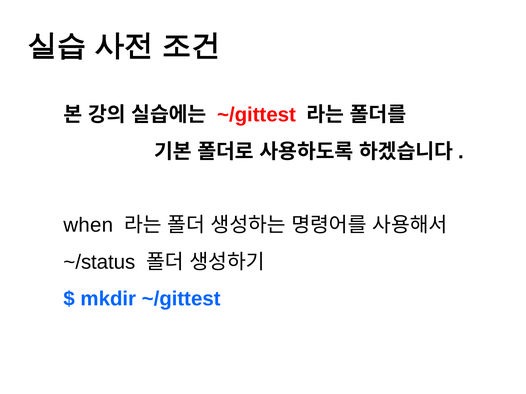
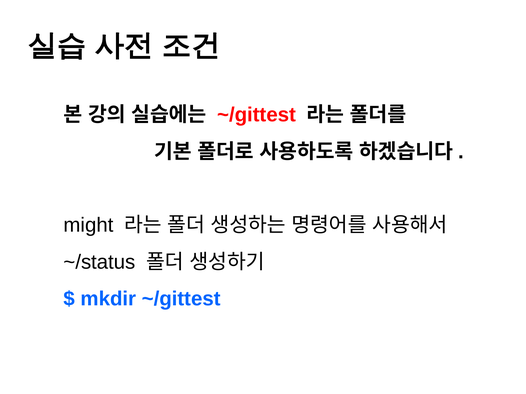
when: when -> might
